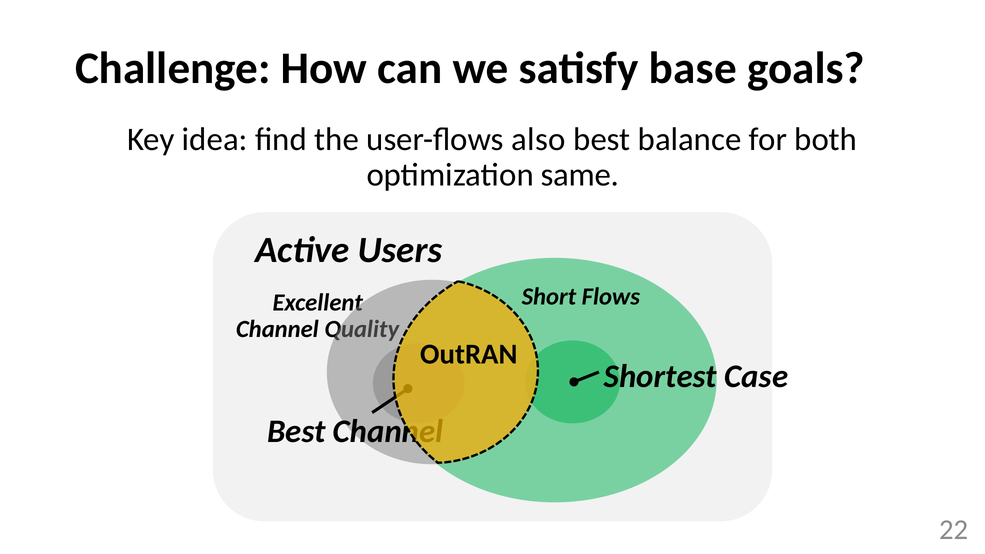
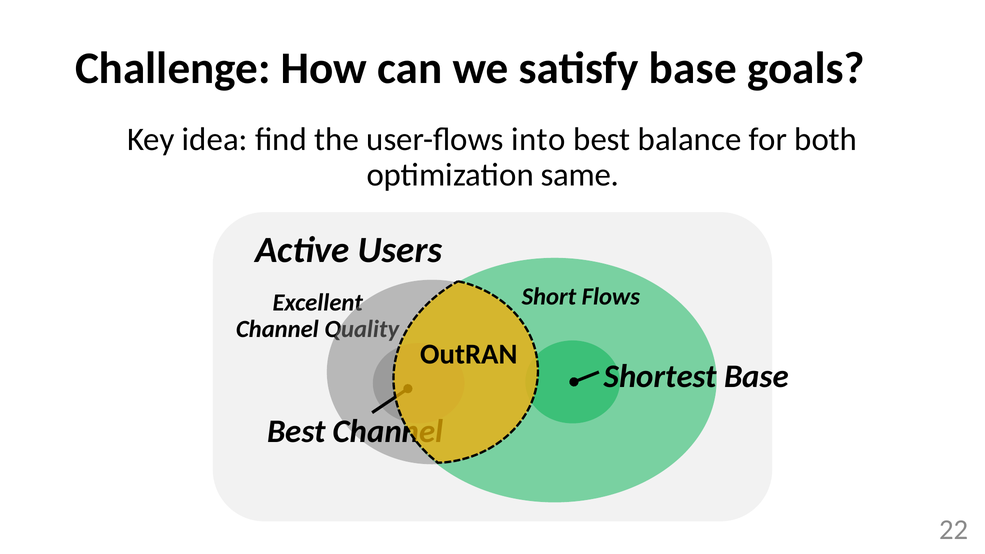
also: also -> into
Shortest Case: Case -> Base
